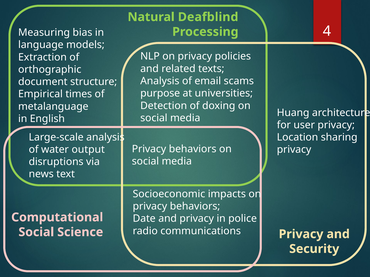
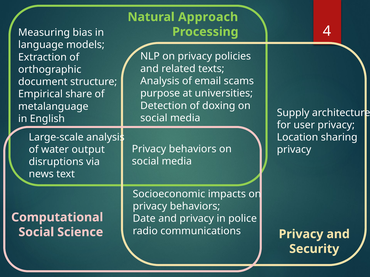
Deafblind: Deafblind -> Approach
times: times -> share
Huang: Huang -> Supply
